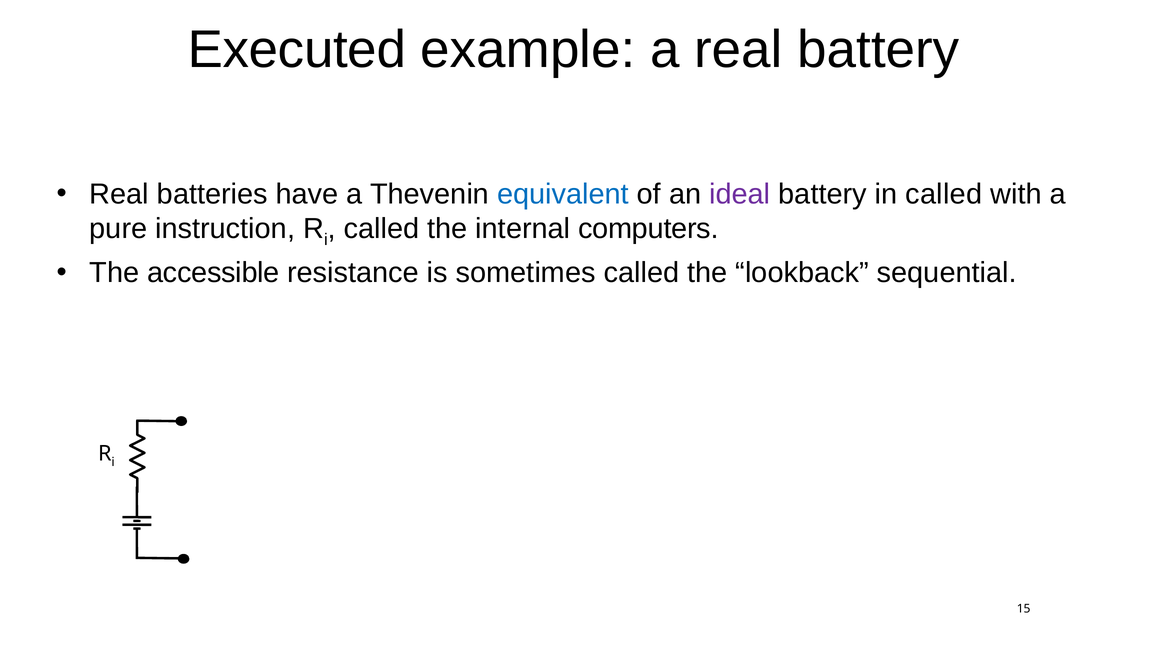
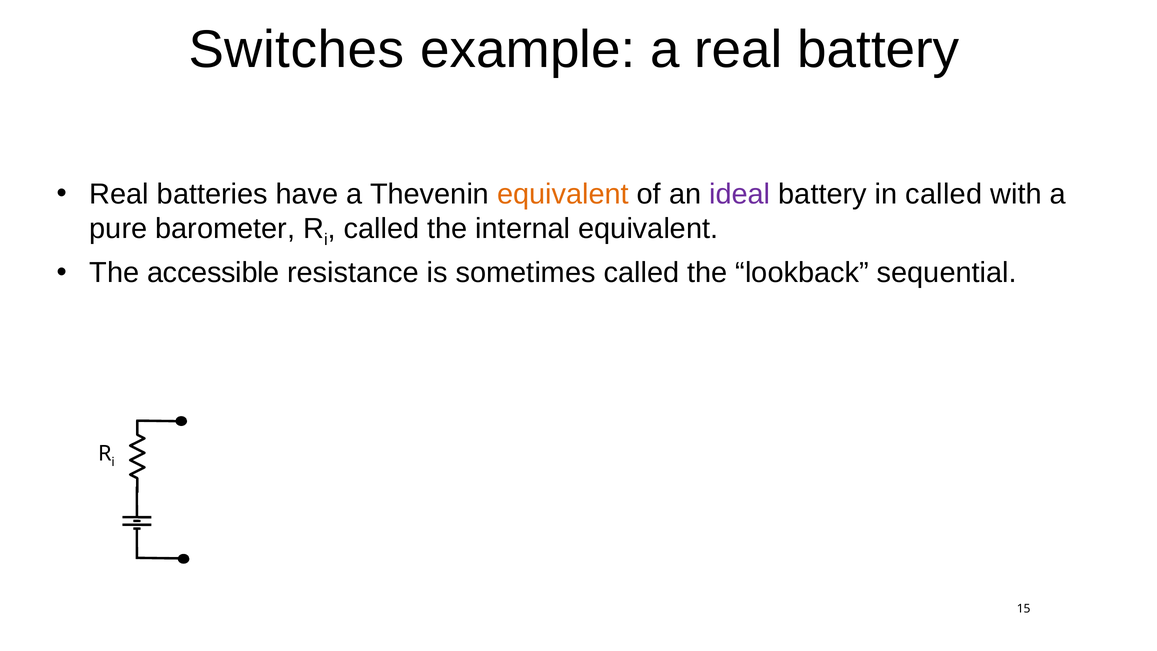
Executed: Executed -> Switches
equivalent at (563, 194) colour: blue -> orange
instruction: instruction -> barometer
internal computers: computers -> equivalent
